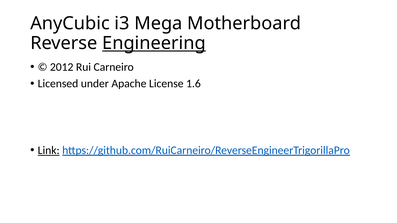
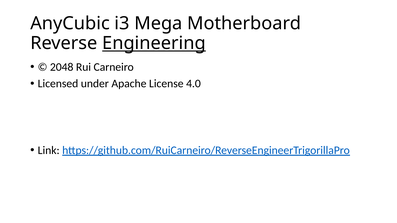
2012: 2012 -> 2048
1.6: 1.6 -> 4.0
Link underline: present -> none
